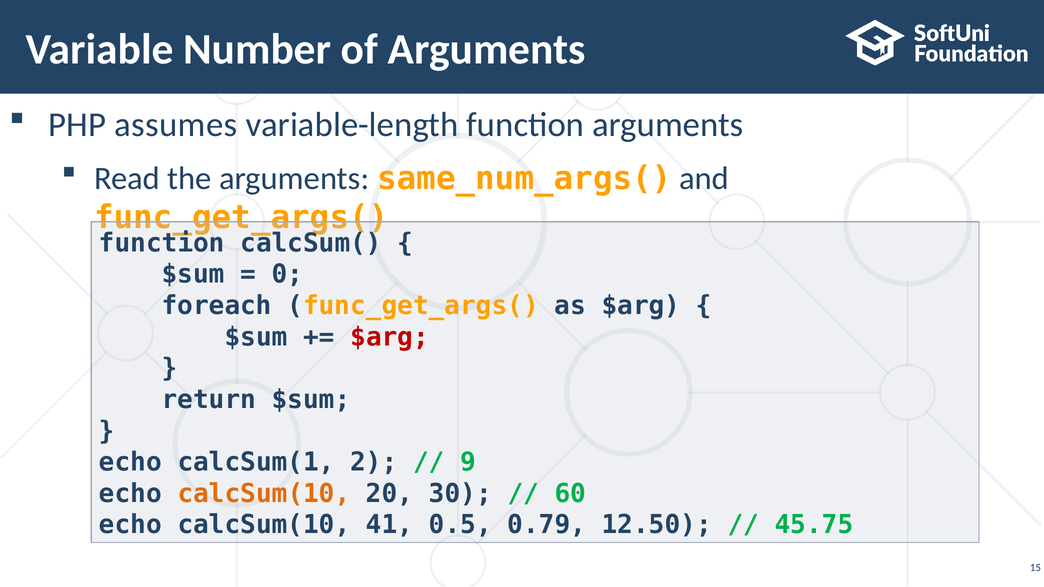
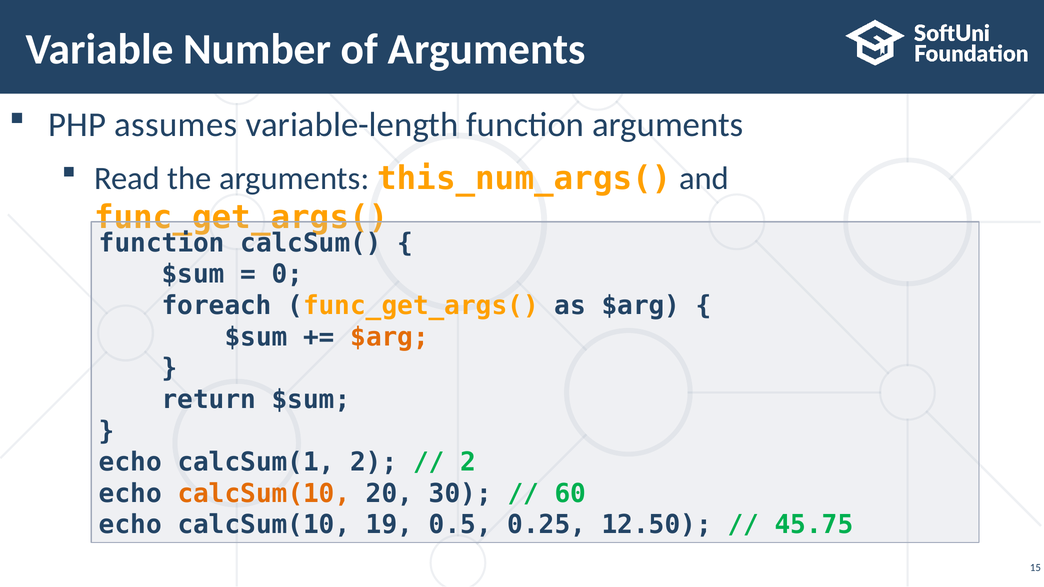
same_num_args(: same_num_args( -> this_num_args(
$arg at (390, 337) colour: red -> orange
9 at (468, 463): 9 -> 2
41: 41 -> 19
0.79: 0.79 -> 0.25
